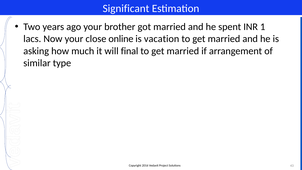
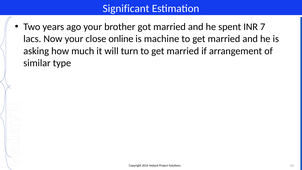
1: 1 -> 7
vacation: vacation -> machine
final: final -> turn
